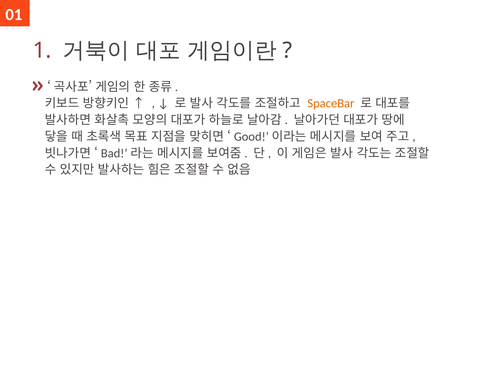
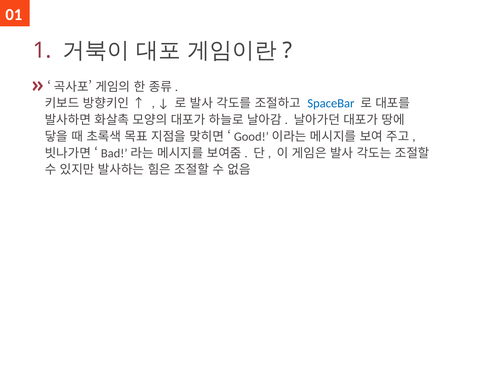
SpaceBar colour: orange -> blue
